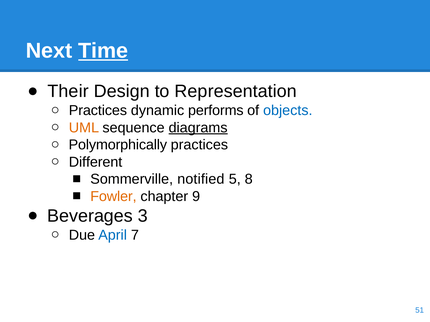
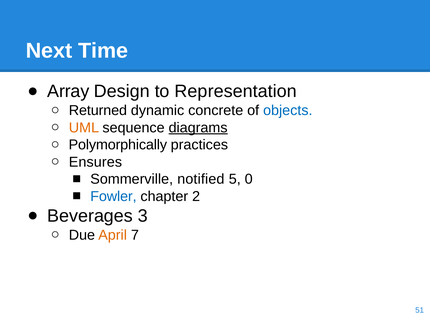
Time underline: present -> none
Their: Their -> Array
Practices at (98, 111): Practices -> Returned
performs: performs -> concrete
Different: Different -> Ensures
8: 8 -> 0
Fowler colour: orange -> blue
9: 9 -> 2
April colour: blue -> orange
